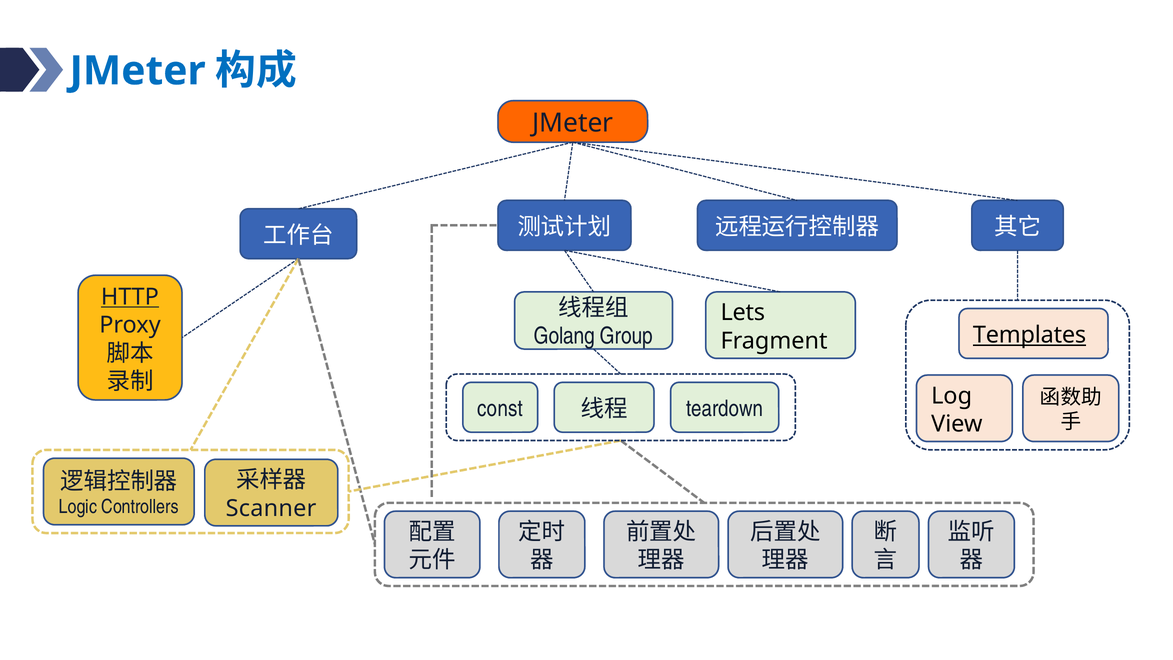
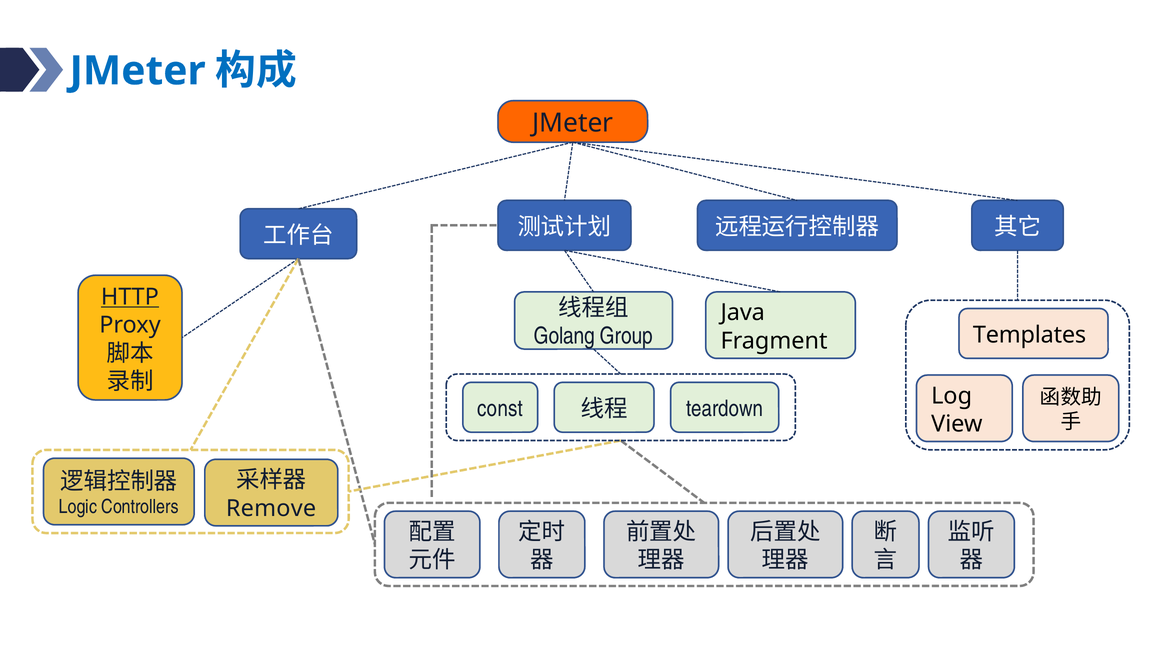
Lets: Lets -> Java
Templates underline: present -> none
Scanner: Scanner -> Remove
